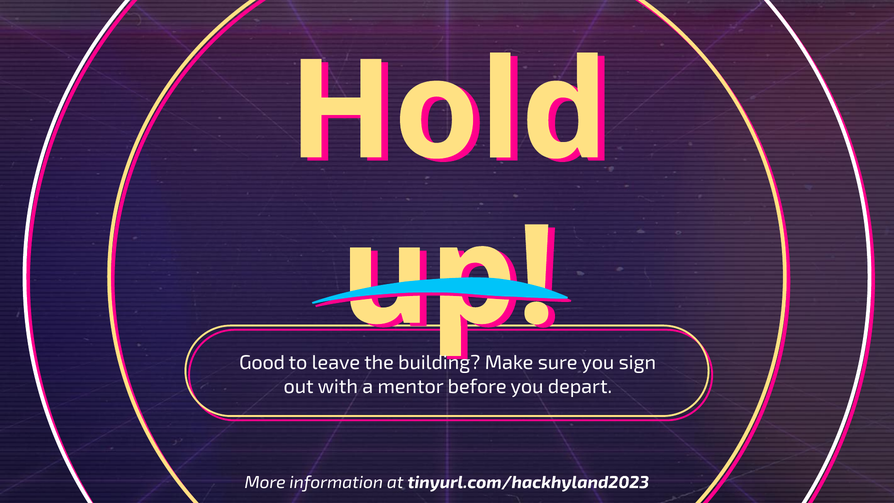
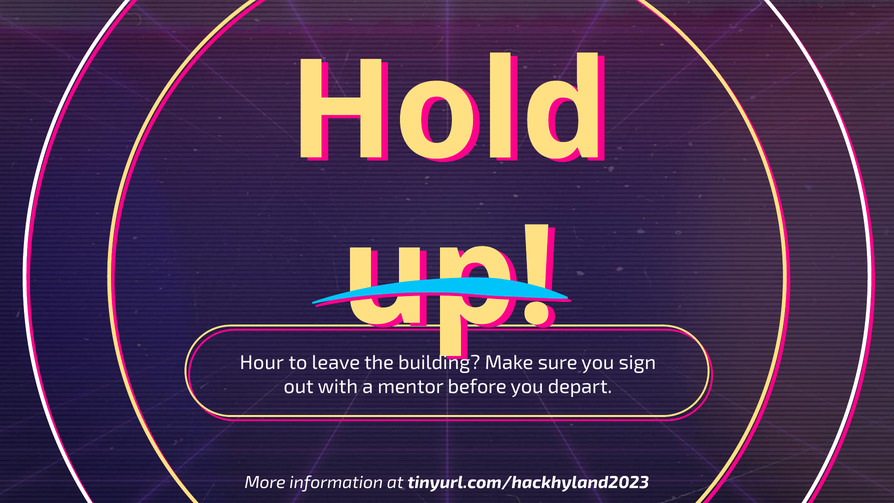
Good: Good -> Hour
